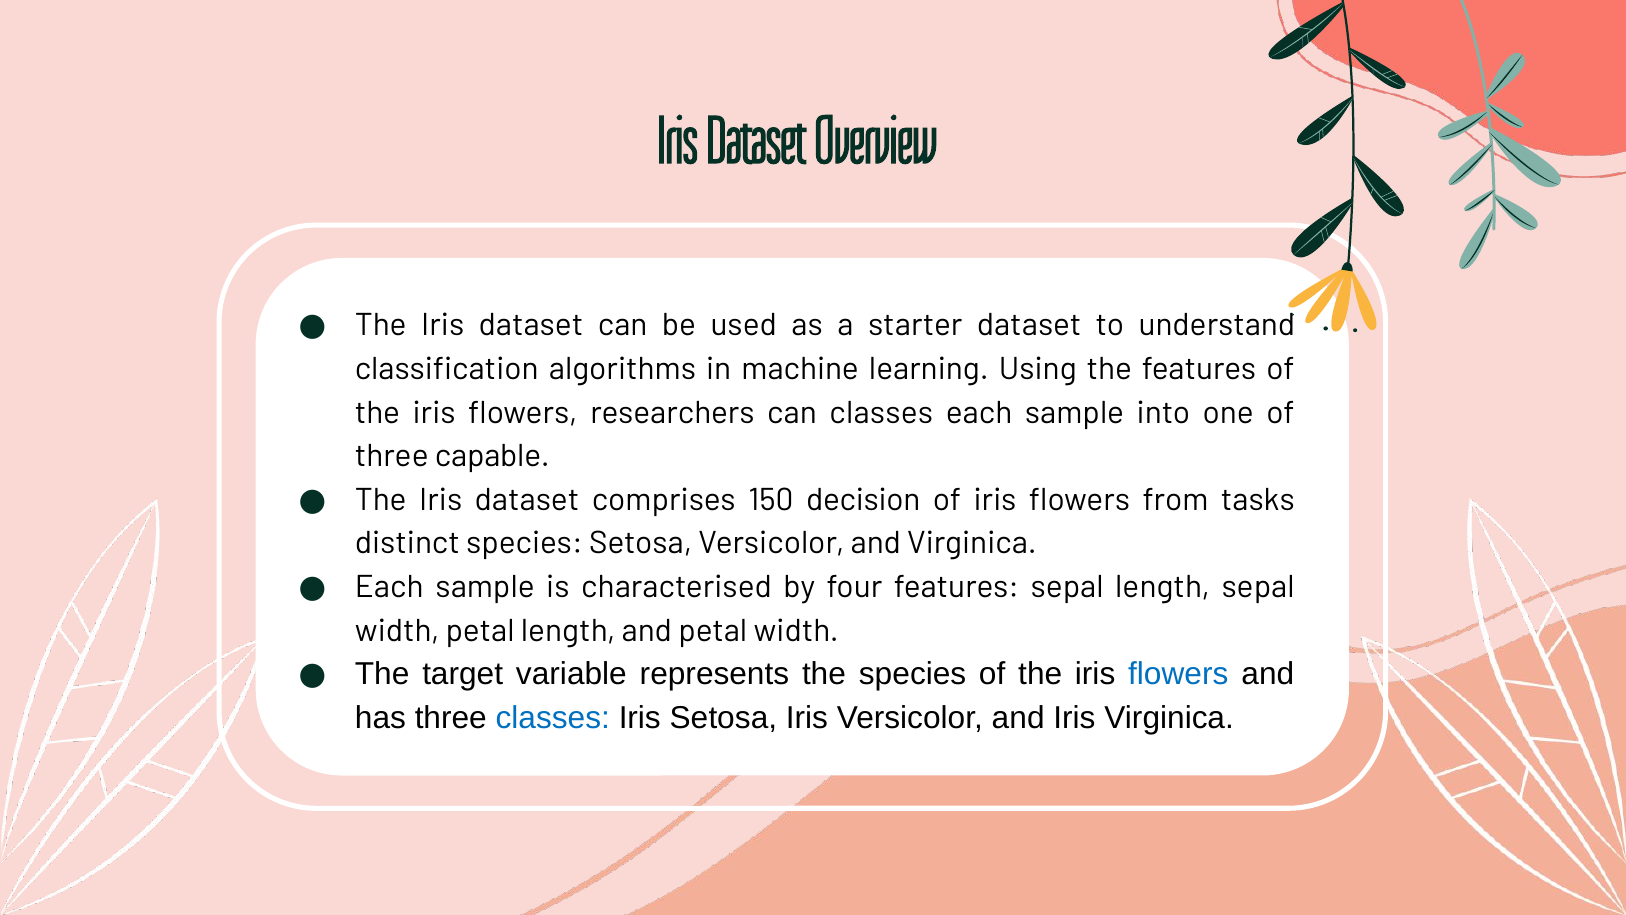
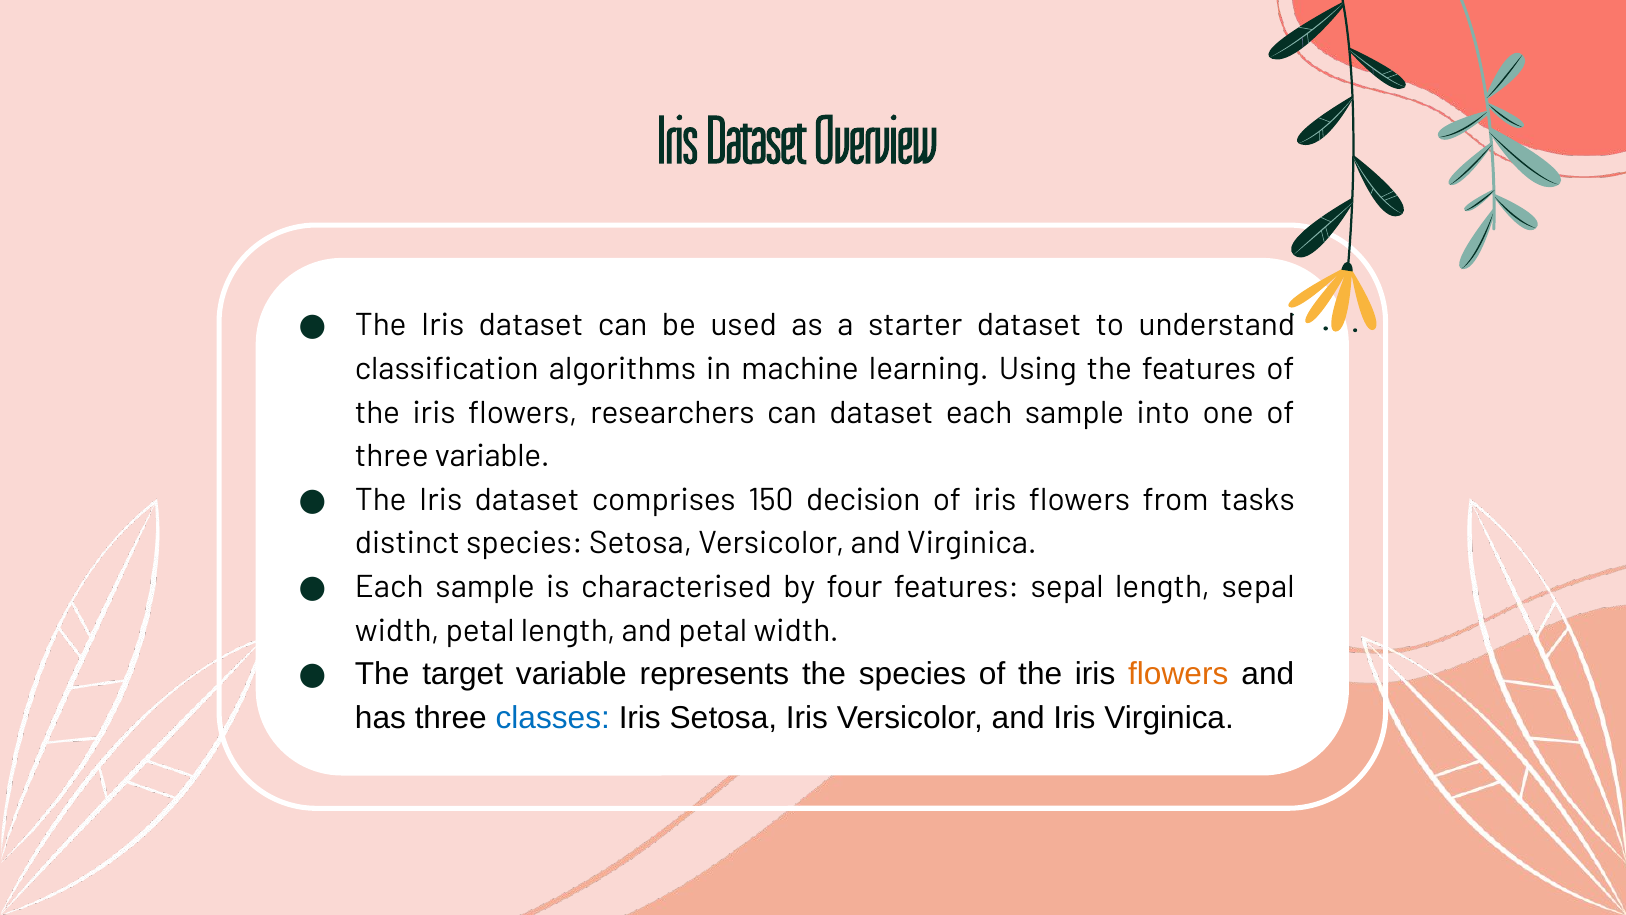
can classes: classes -> dataset
three capable: capable -> variable
flowers at (1178, 674) colour: blue -> orange
